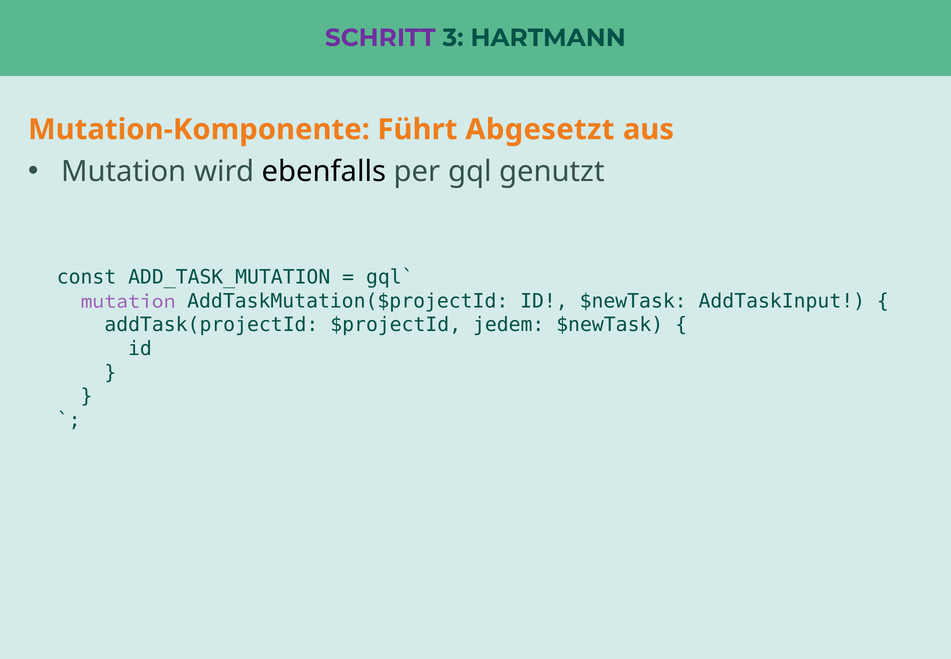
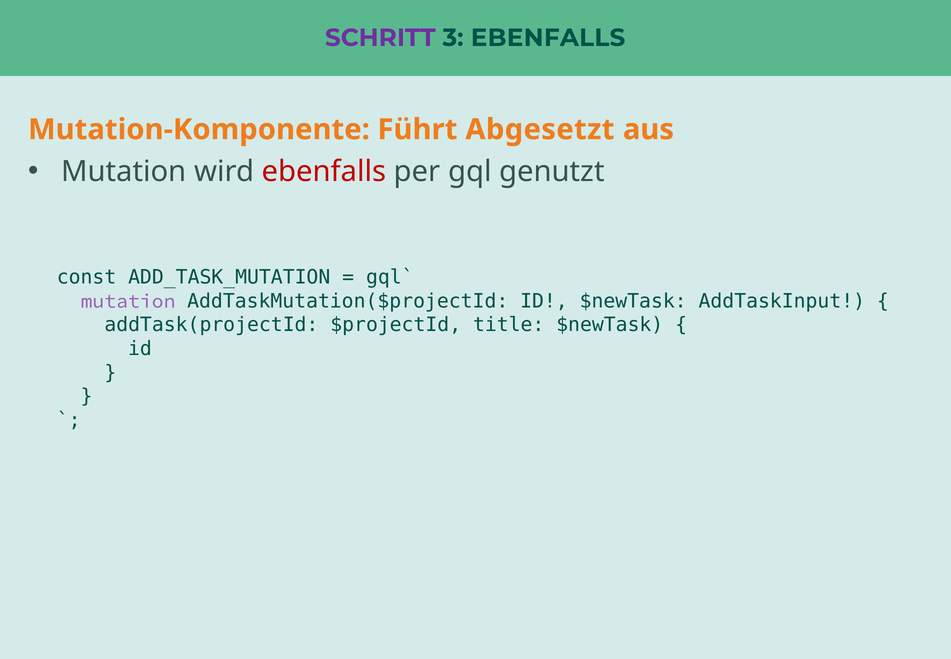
3 HARTMANN: HARTMANN -> EBENFALLS
ebenfalls at (324, 172) colour: black -> red
jedem: jedem -> title
